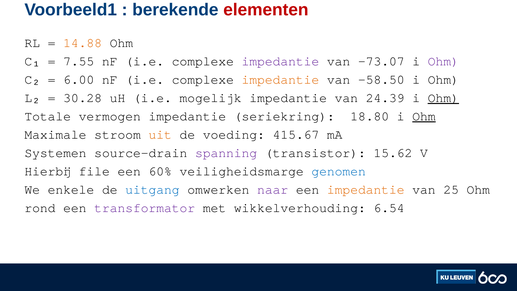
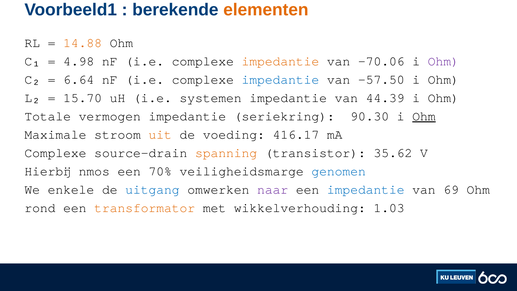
elementen colour: red -> orange
7.55: 7.55 -> 4.98
impedantie at (280, 61) colour: purple -> orange
-73.07: -73.07 -> -70.06
6.00: 6.00 -> 6.64
impedantie at (280, 80) colour: orange -> blue
-58.50: -58.50 -> -57.50
30.28: 30.28 -> 15.70
mogelijk: mogelijk -> systemen
24.39: 24.39 -> 44.39
Ohm at (443, 98) underline: present -> none
18.80: 18.80 -> 90.30
415.67: 415.67 -> 416.17
Systemen at (55, 153): Systemen -> Complexe
spanning colour: purple -> orange
15.62: 15.62 -> 35.62
file: file -> nmos
60%: 60% -> 70%
impedantie at (366, 189) colour: orange -> blue
25: 25 -> 69
transformator colour: purple -> orange
6.54: 6.54 -> 1.03
